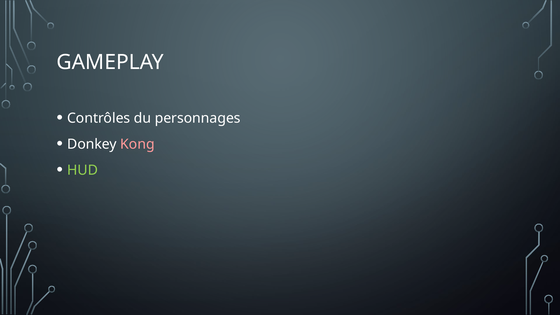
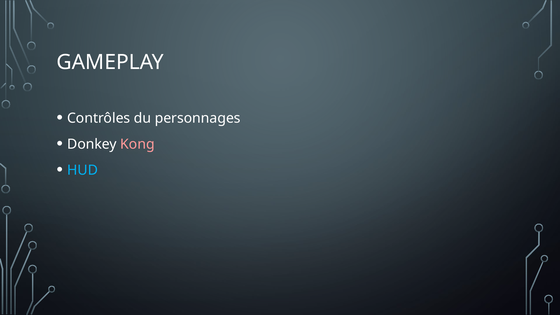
HUD colour: light green -> light blue
